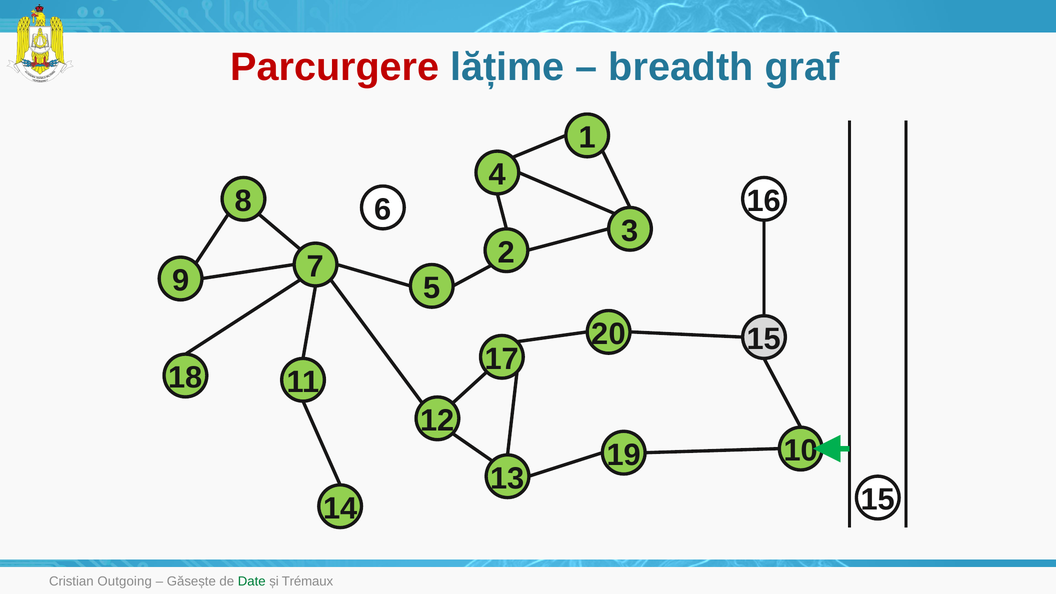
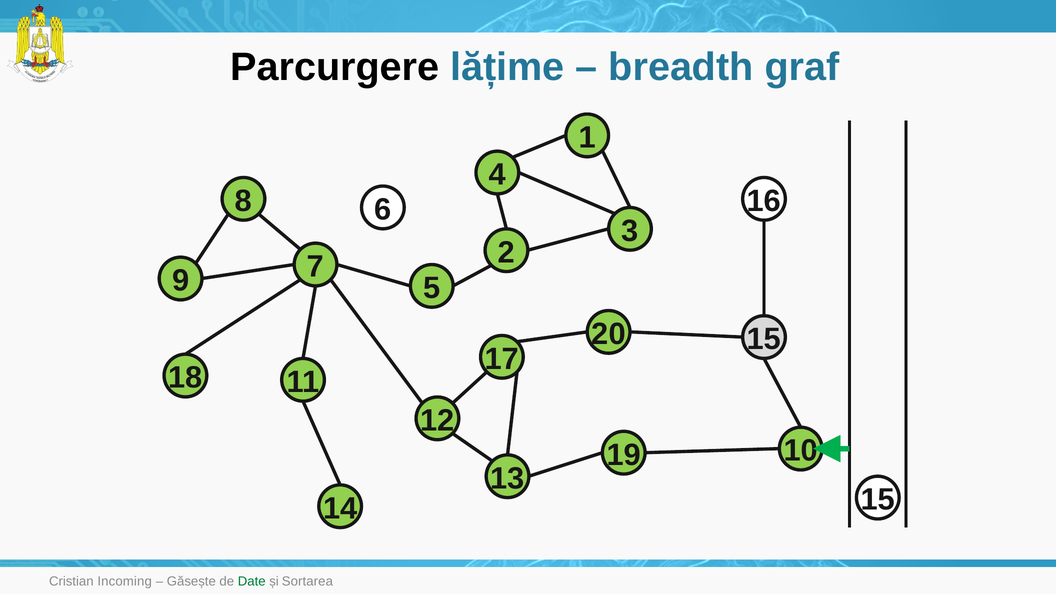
Parcurgere colour: red -> black
Outgoing: Outgoing -> Incoming
Trémaux: Trémaux -> Sortarea
